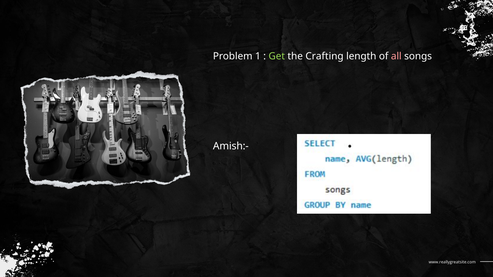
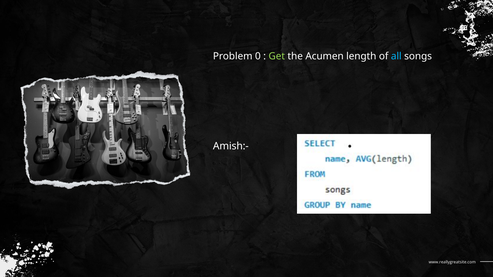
1: 1 -> 0
Crafting: Crafting -> Acumen
all colour: pink -> light blue
